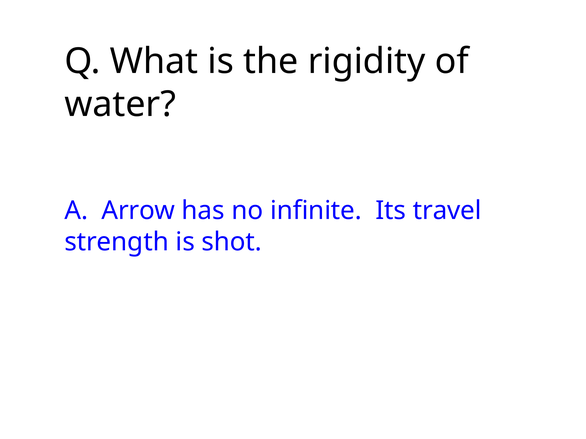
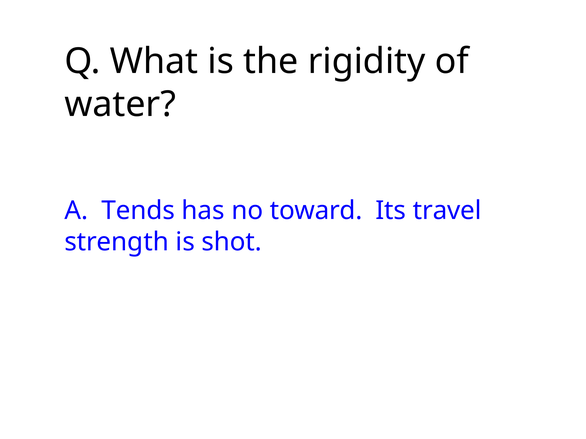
Arrow: Arrow -> Tends
infinite: infinite -> toward
